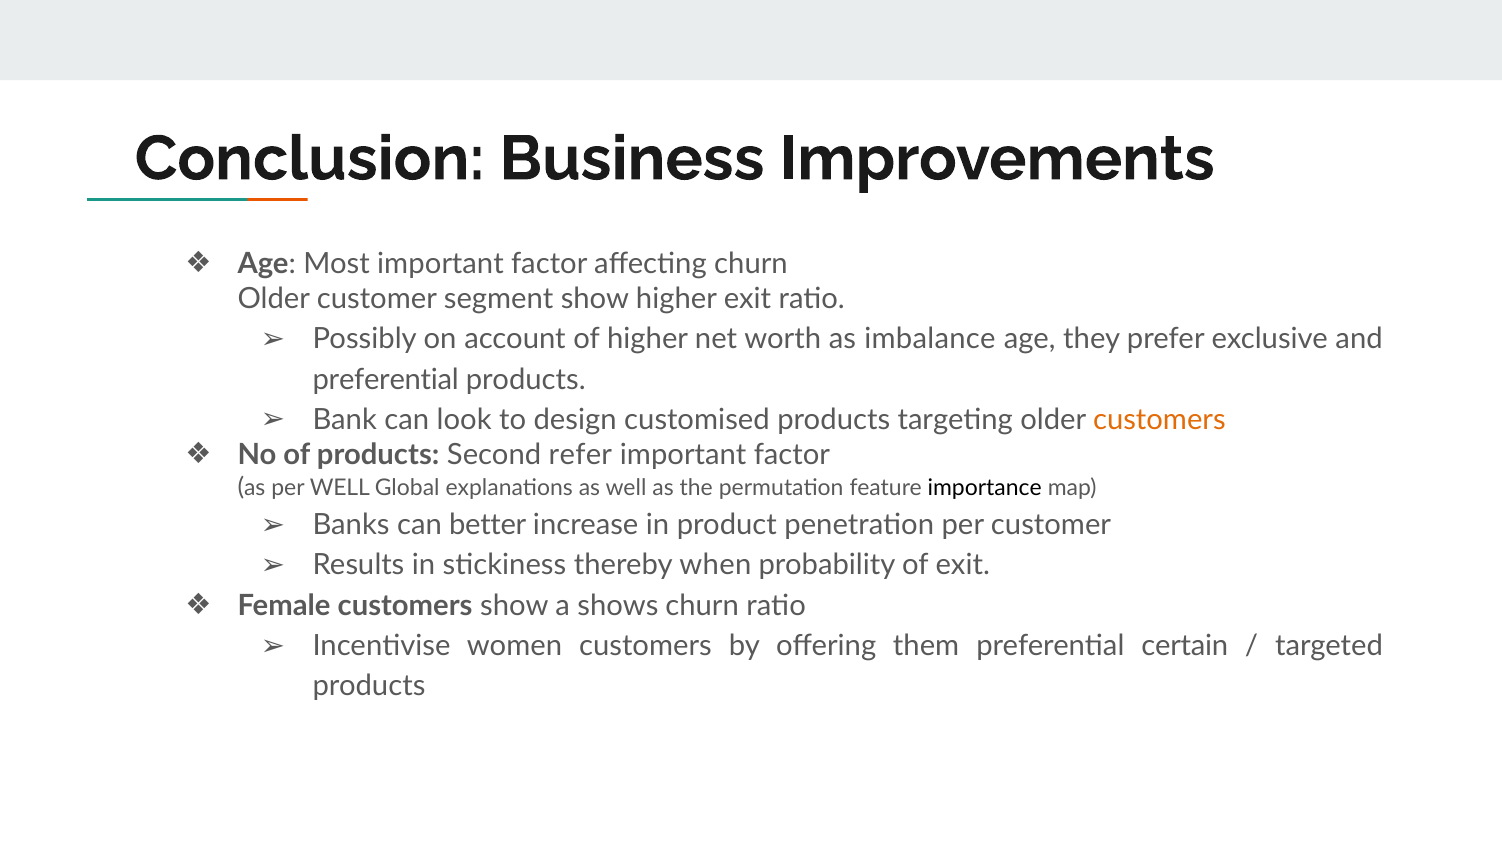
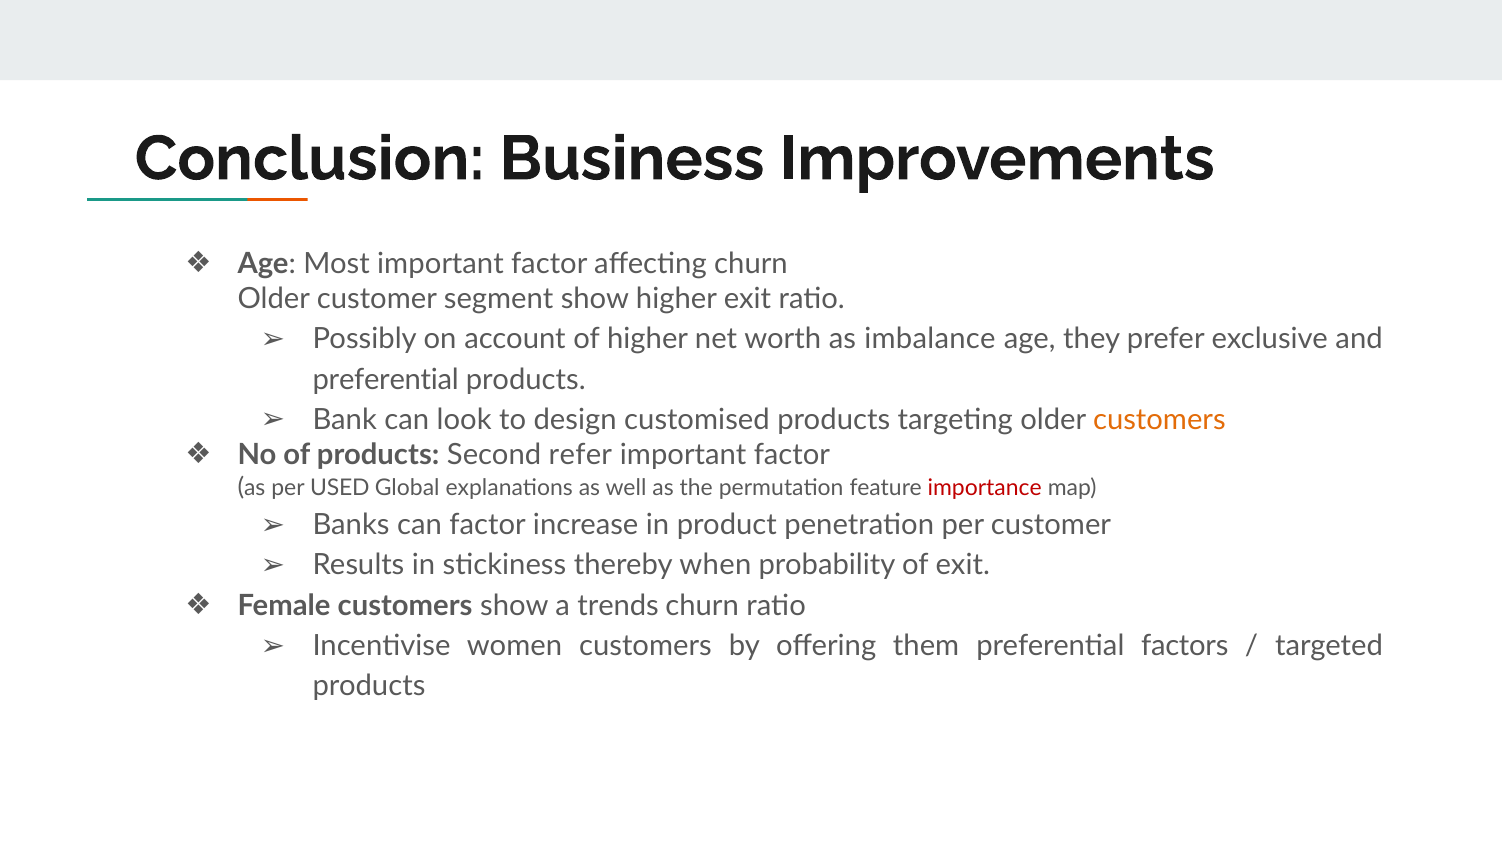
per WELL: WELL -> USED
importance colour: black -> red
can better: better -> factor
shows: shows -> trends
certain: certain -> factors
